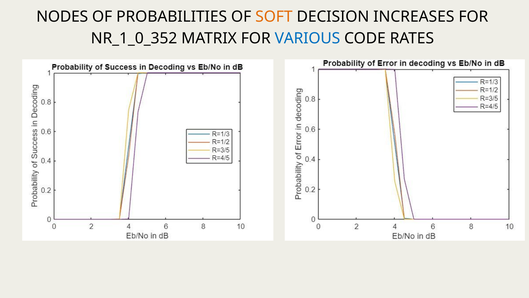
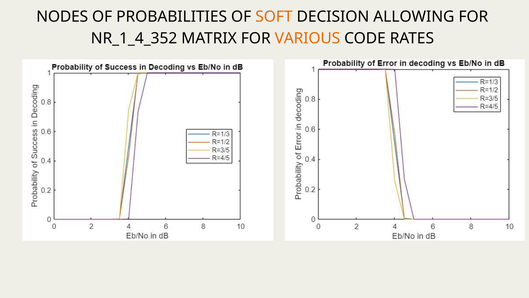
INCREASES: INCREASES -> ALLOWING
NR_1_0_352: NR_1_0_352 -> NR_1_4_352
VARIOUS colour: blue -> orange
